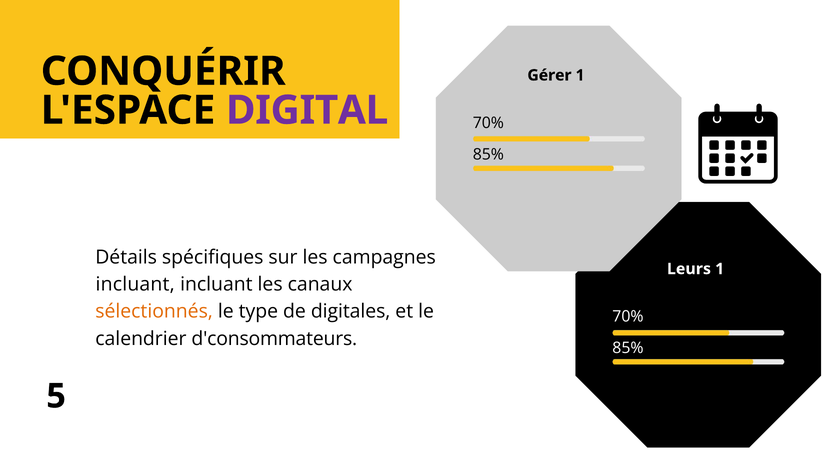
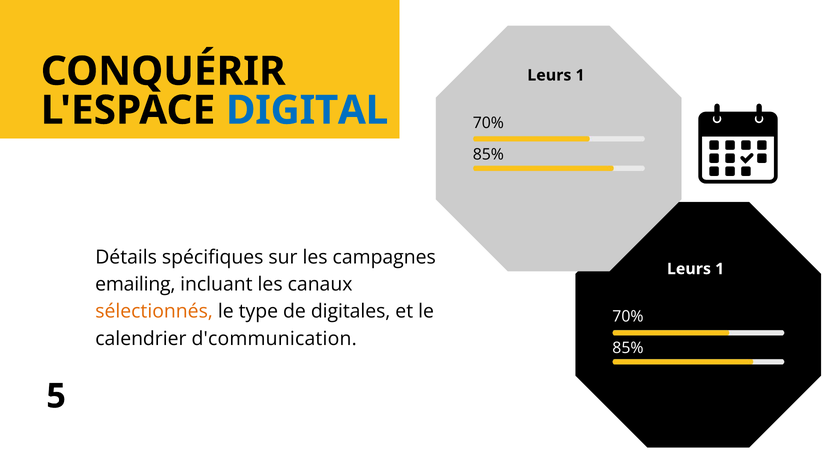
Gérer at (549, 75): Gérer -> Leurs
DIGITAL colour: purple -> blue
incluant at (135, 284): incluant -> emailing
d'consommateurs: d'consommateurs -> d'communication
